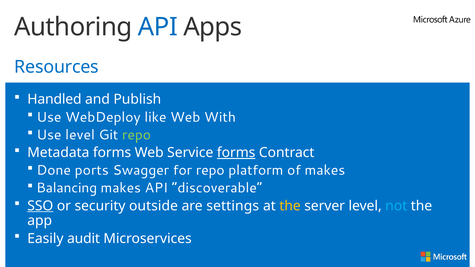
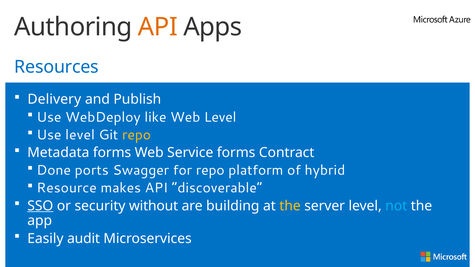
API at (158, 27) colour: blue -> orange
Handled: Handled -> Delivery
Web With: With -> Level
repo at (137, 135) colour: light green -> yellow
forms at (236, 153) underline: present -> none
of makes: makes -> hybrid
Balancing: Balancing -> Resource
outside: outside -> without
settings: settings -> building
